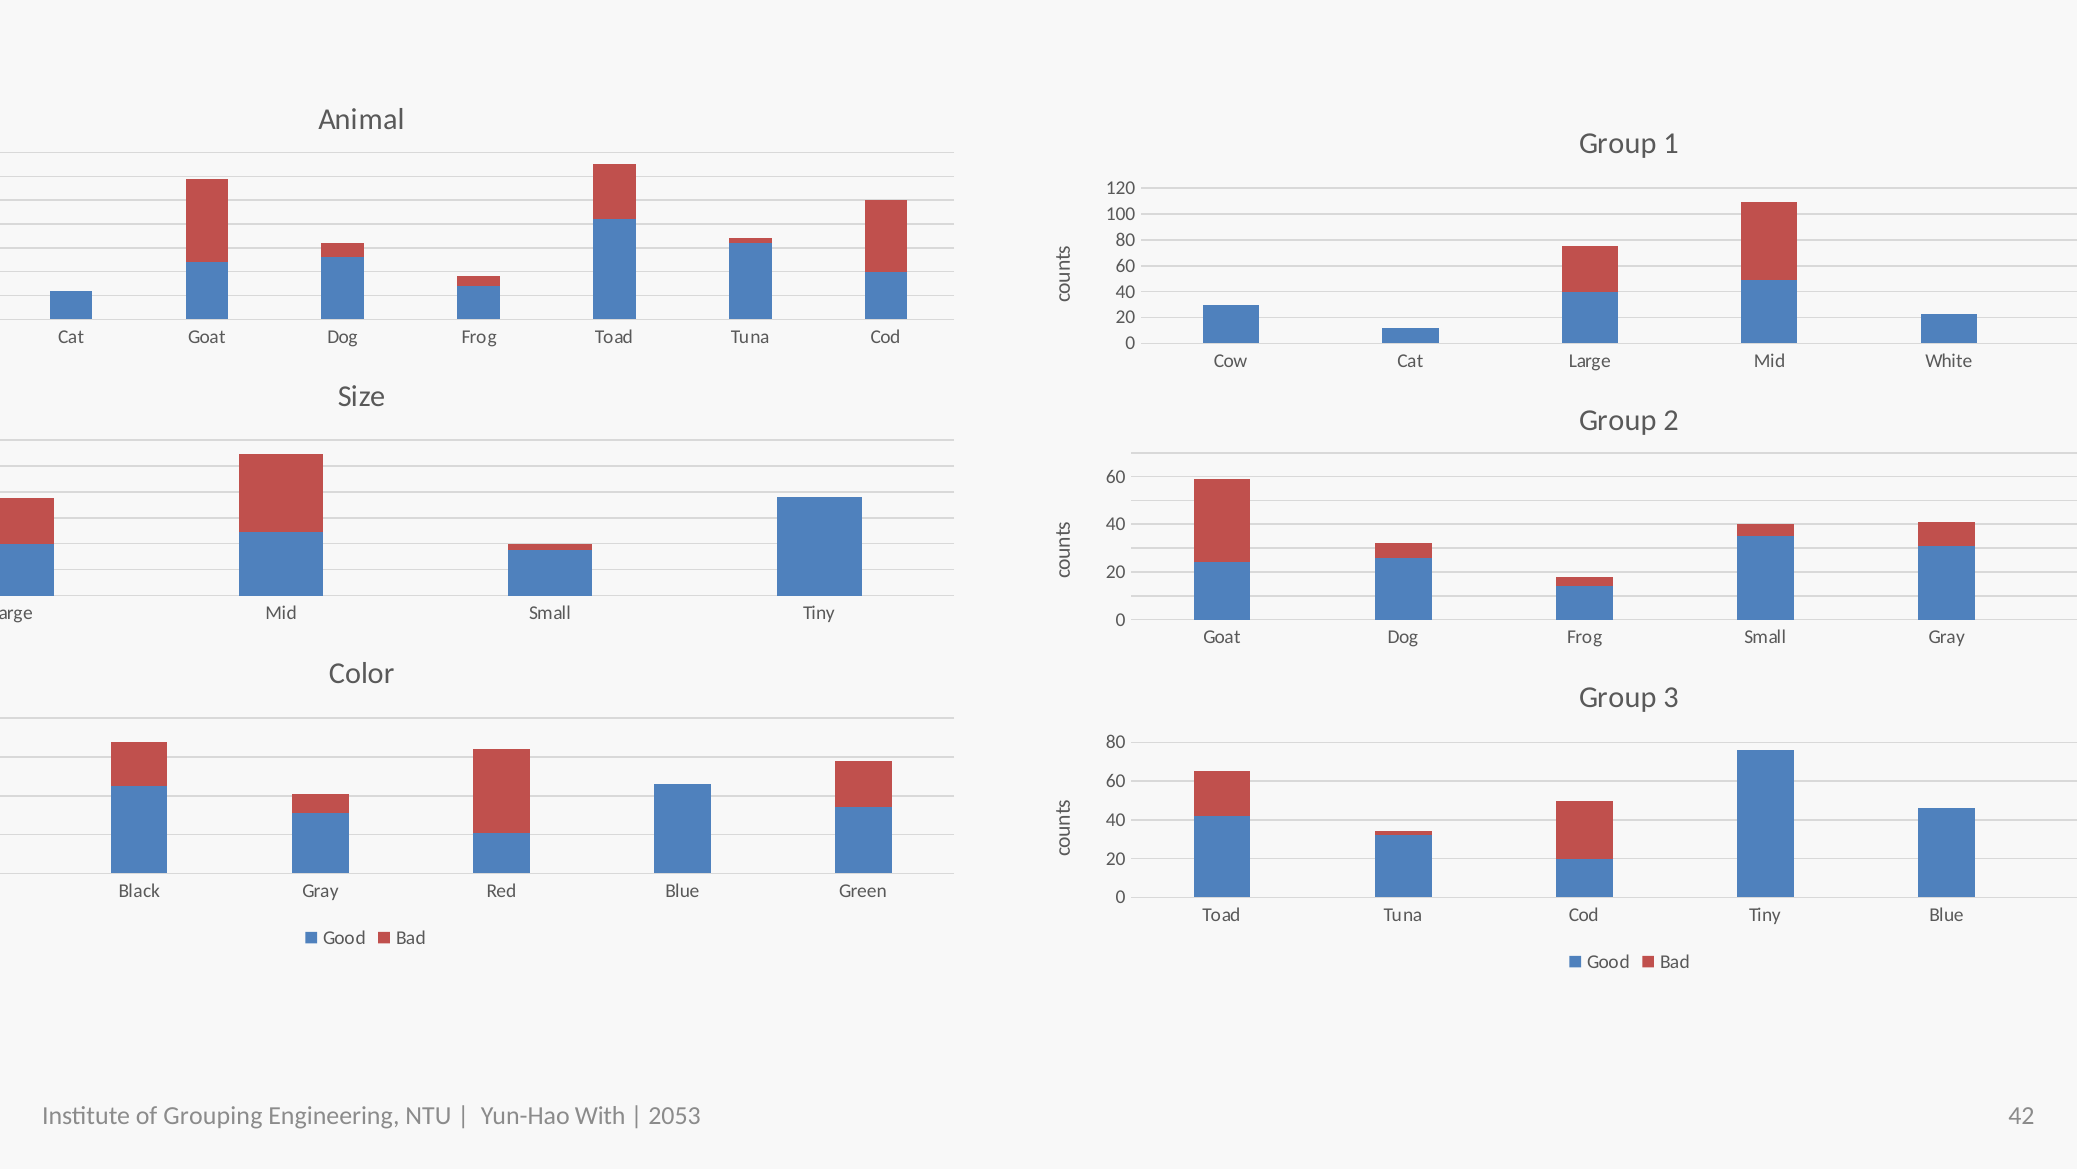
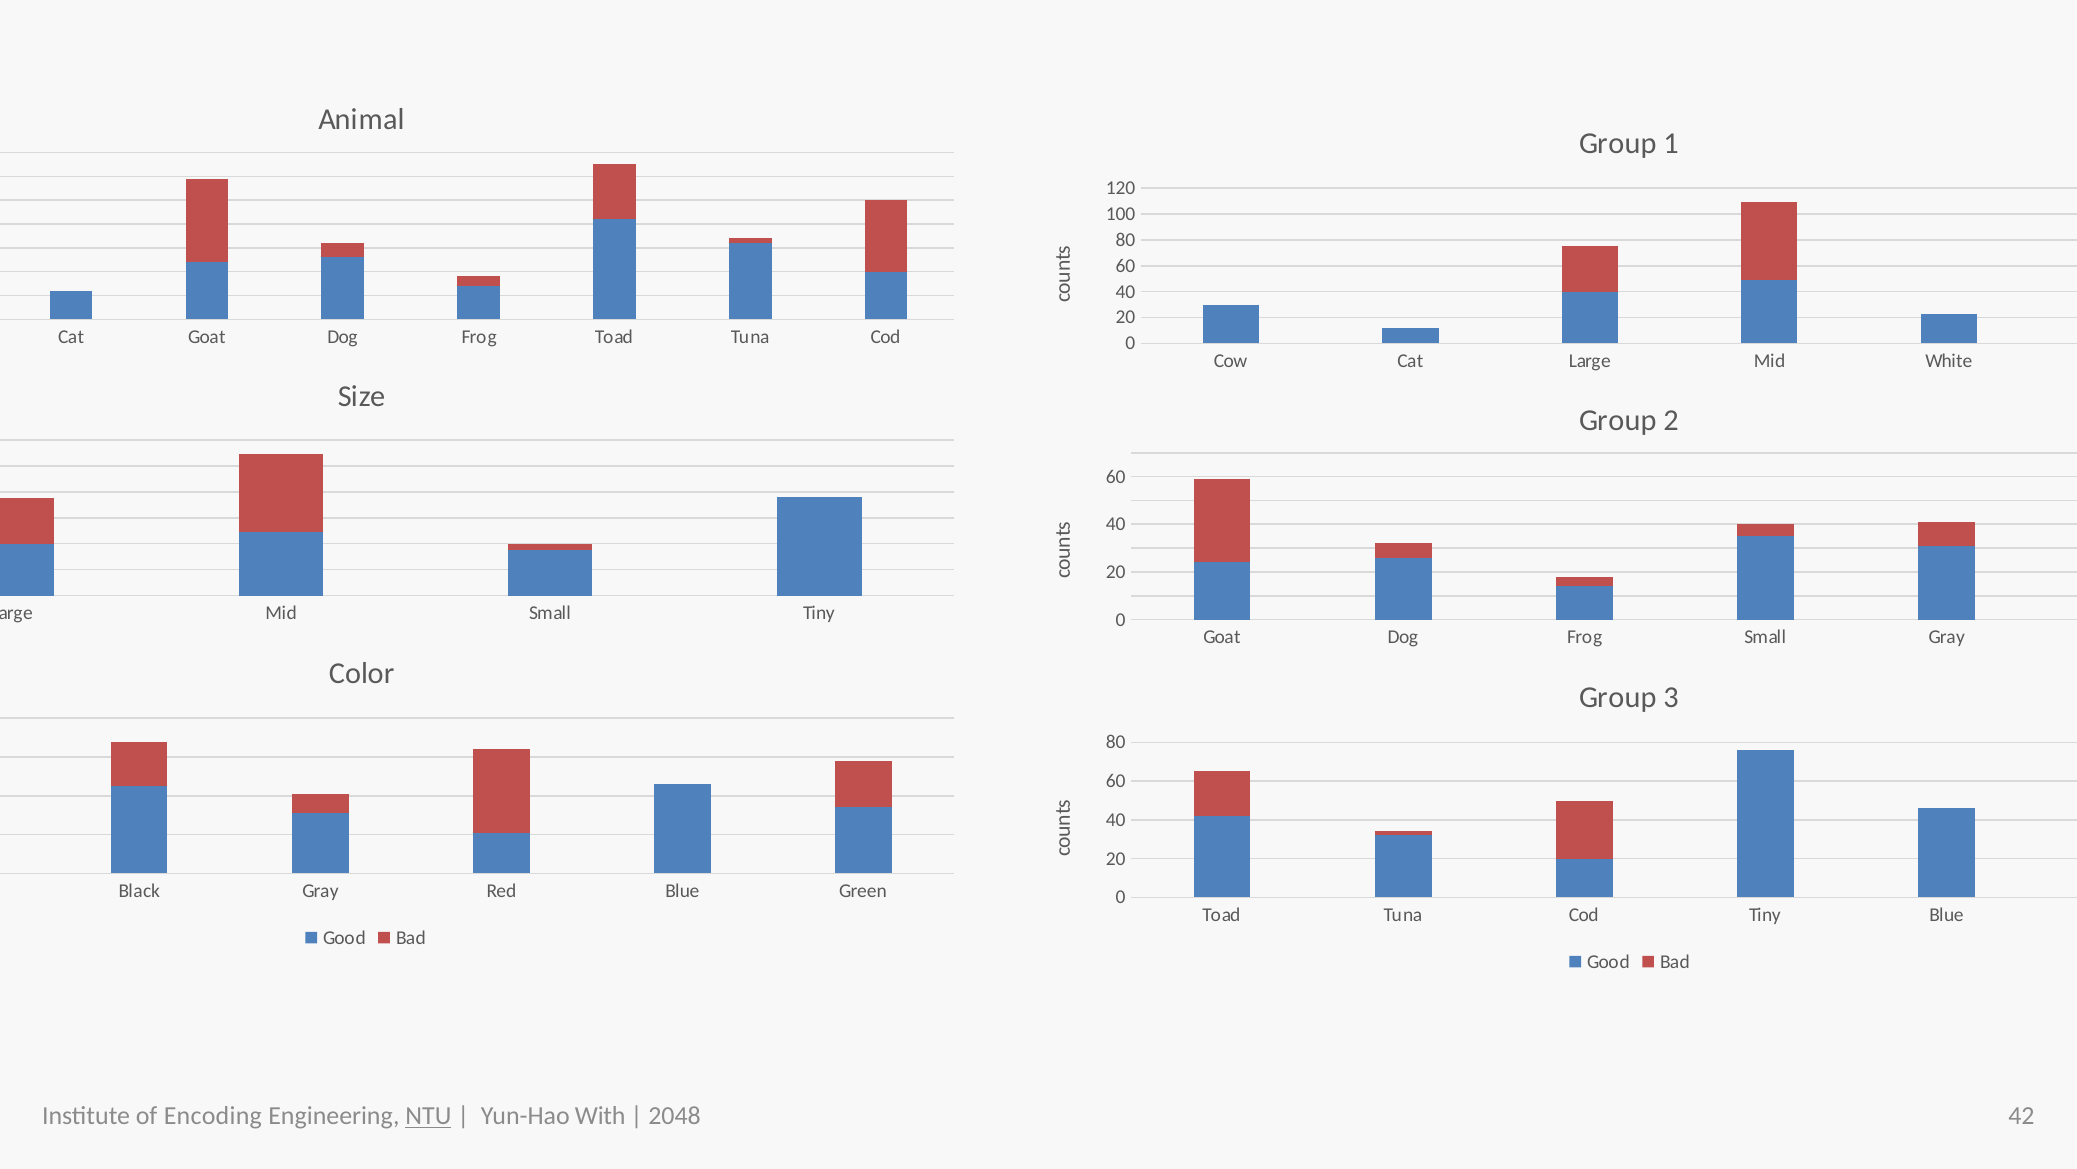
Grouping: Grouping -> Encoding
NTU underline: none -> present
2053: 2053 -> 2048
